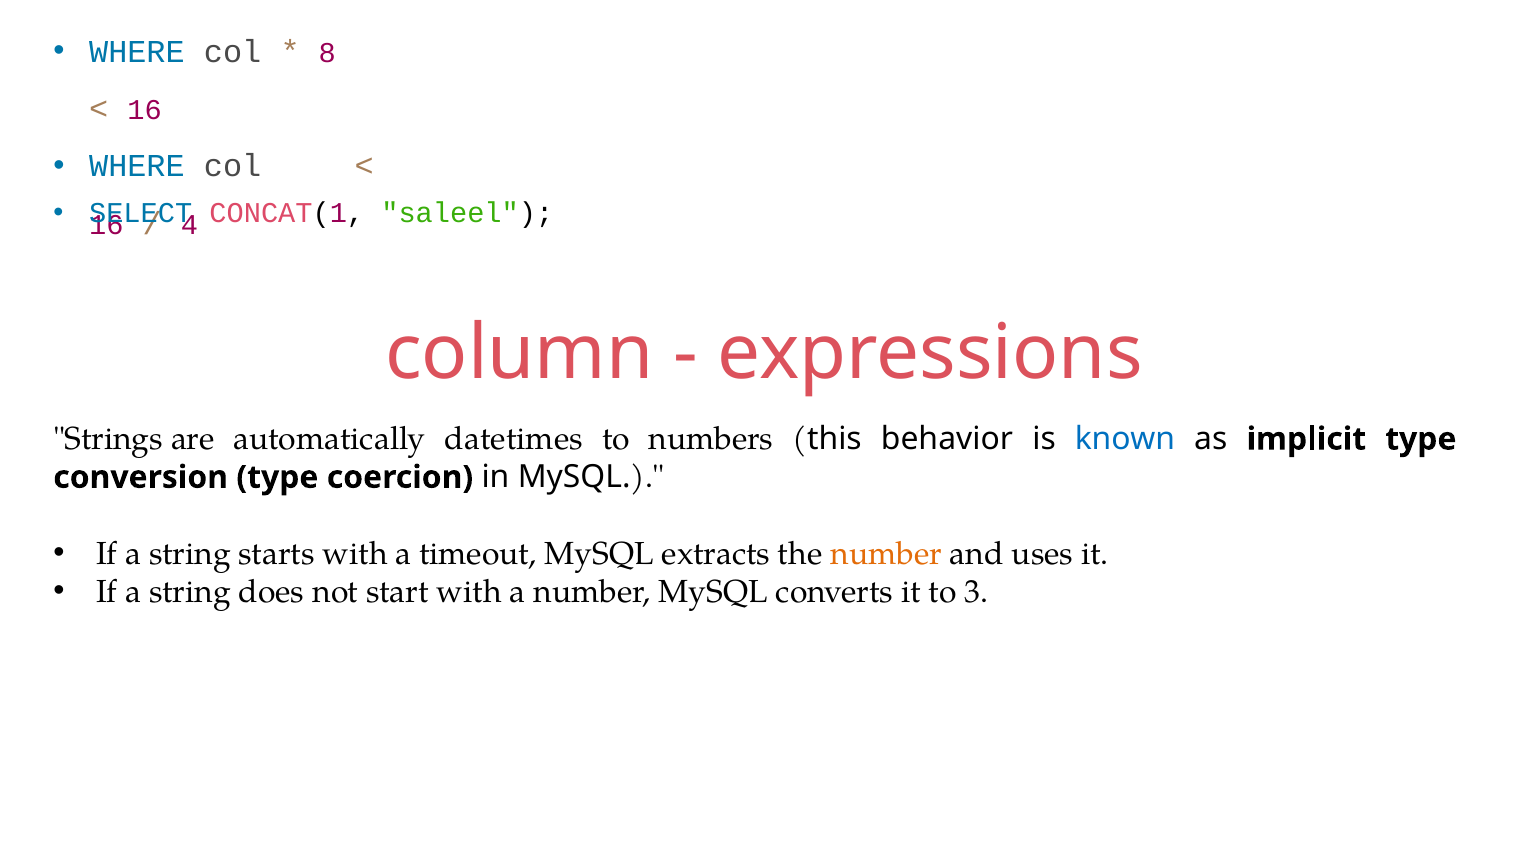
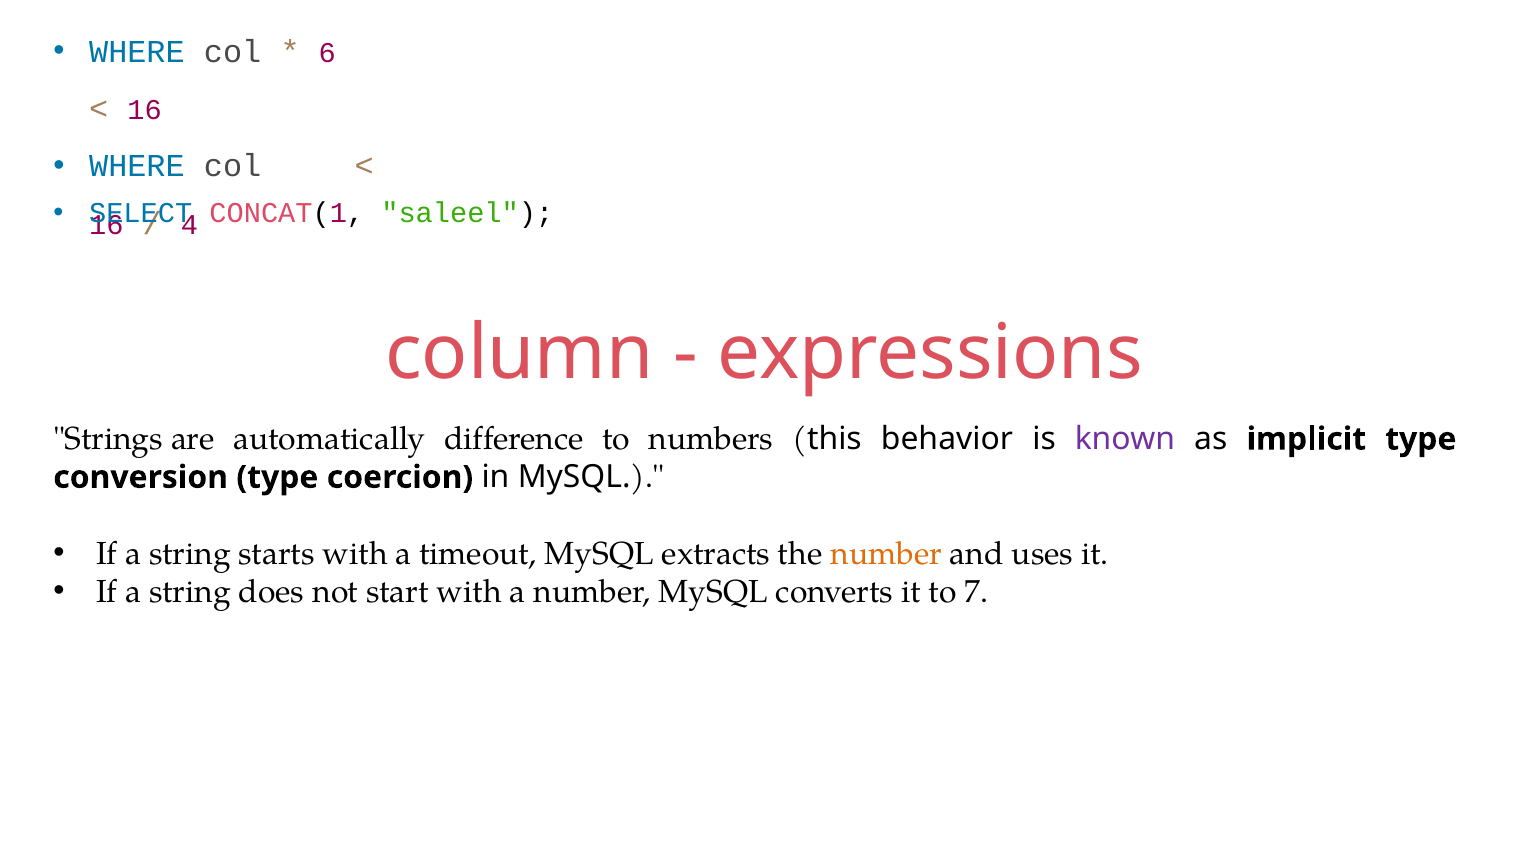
8: 8 -> 6
datetimes: datetimes -> difference
known colour: blue -> purple
3: 3 -> 7
